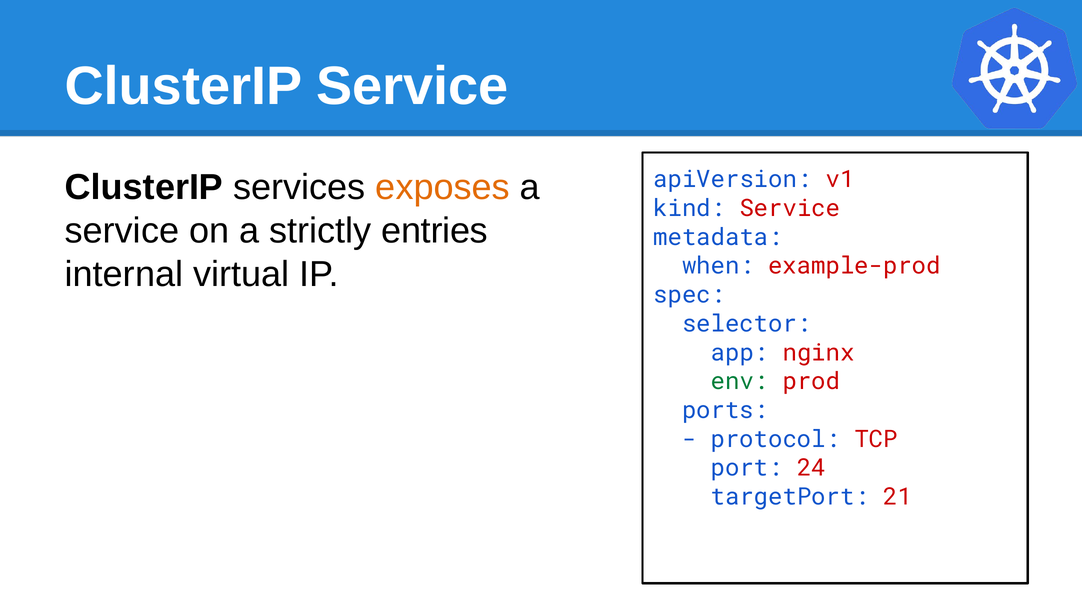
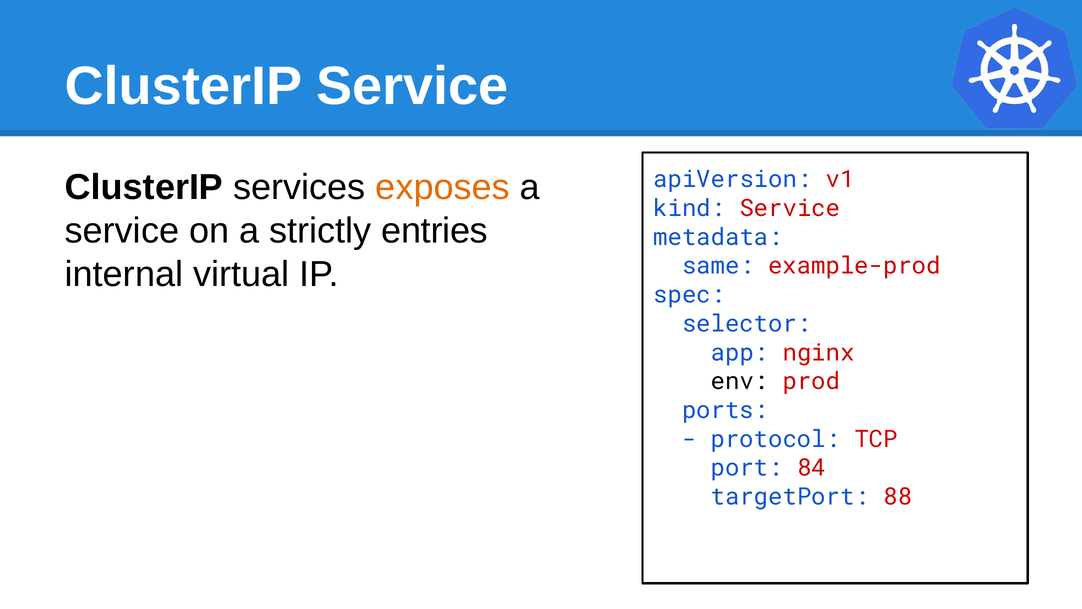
when: when -> same
env colour: green -> black
24: 24 -> 84
21: 21 -> 88
